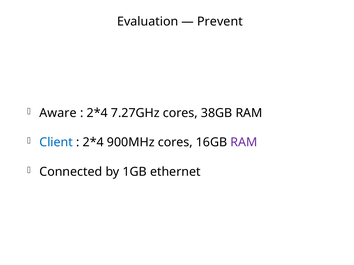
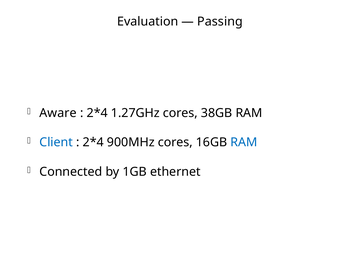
Prevent: Prevent -> Passing
7.27GHz: 7.27GHz -> 1.27GHz
RAM at (244, 143) colour: purple -> blue
